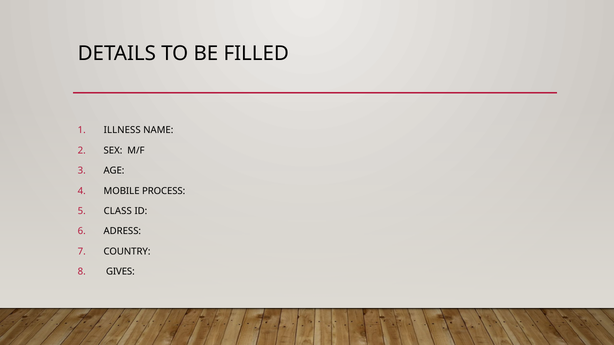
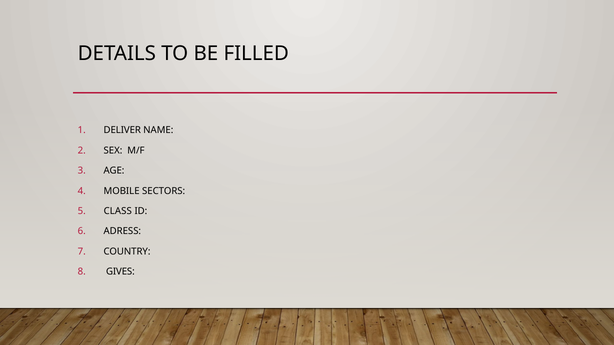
ILLNESS: ILLNESS -> DELIVER
PROCESS: PROCESS -> SECTORS
